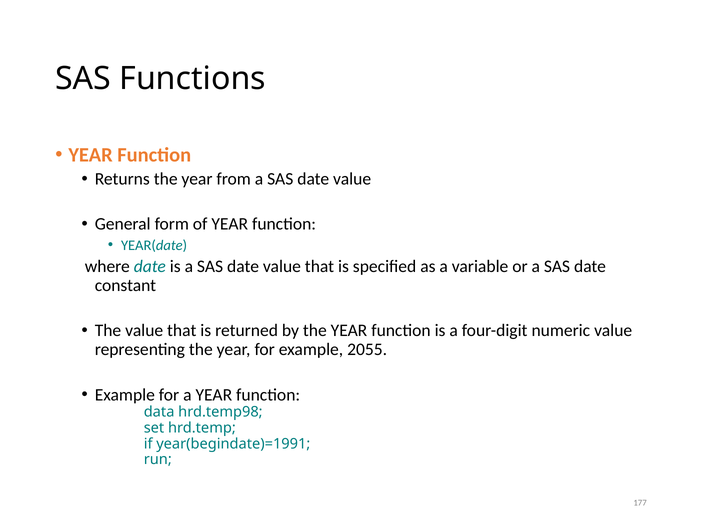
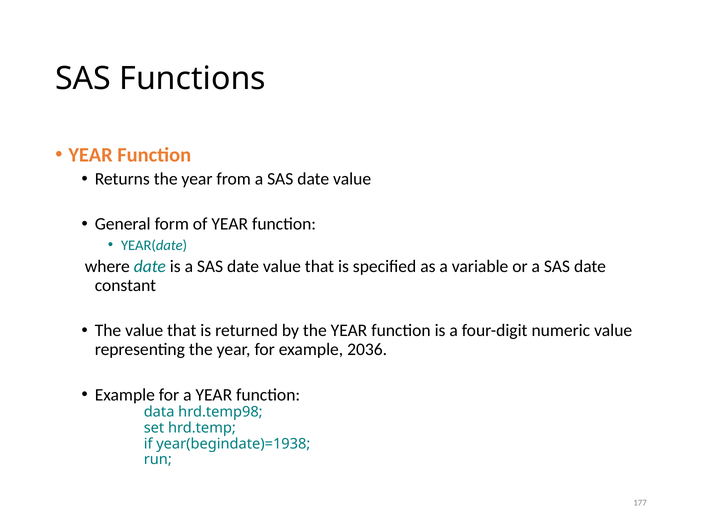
2055: 2055 -> 2036
year(begindate)=1991: year(begindate)=1991 -> year(begindate)=1938
